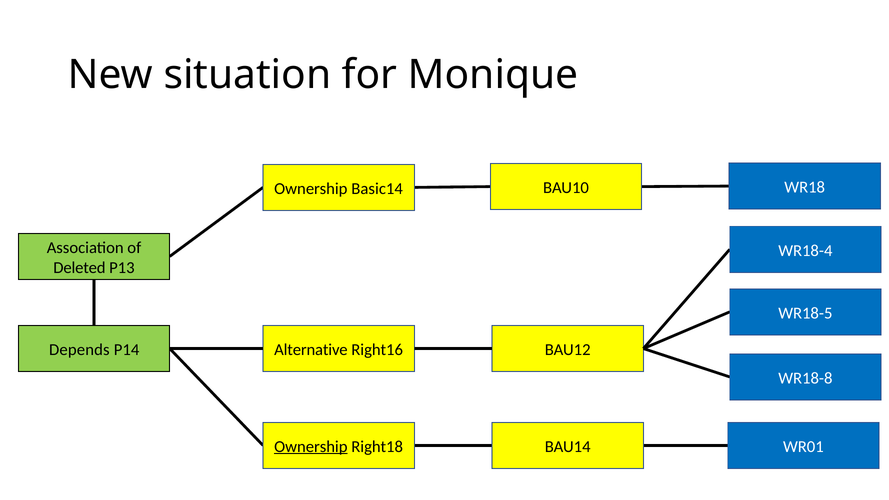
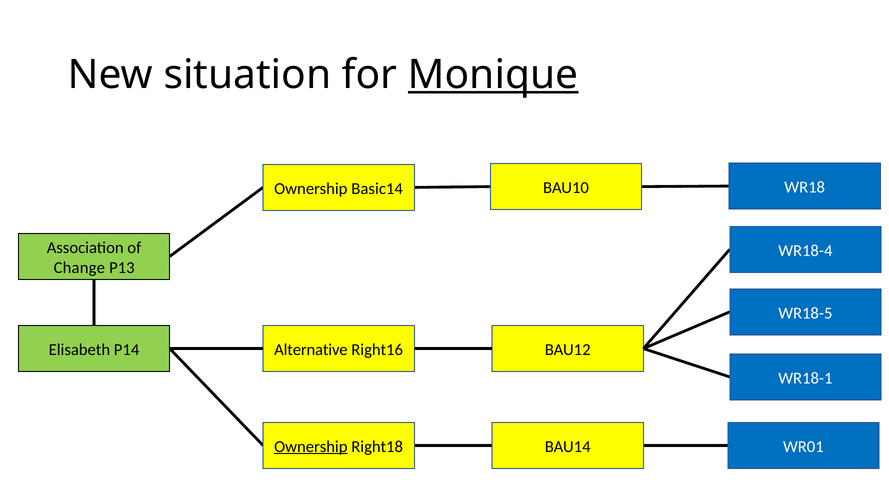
Monique underline: none -> present
Deleted: Deleted -> Change
Depends: Depends -> Elisabeth
WR18-8: WR18-8 -> WR18-1
